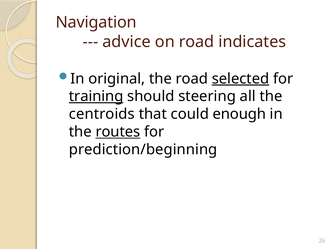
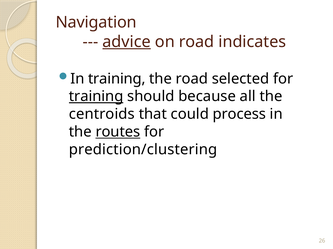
advice underline: none -> present
In original: original -> training
selected underline: present -> none
steering: steering -> because
enough: enough -> process
prediction/beginning: prediction/beginning -> prediction/clustering
